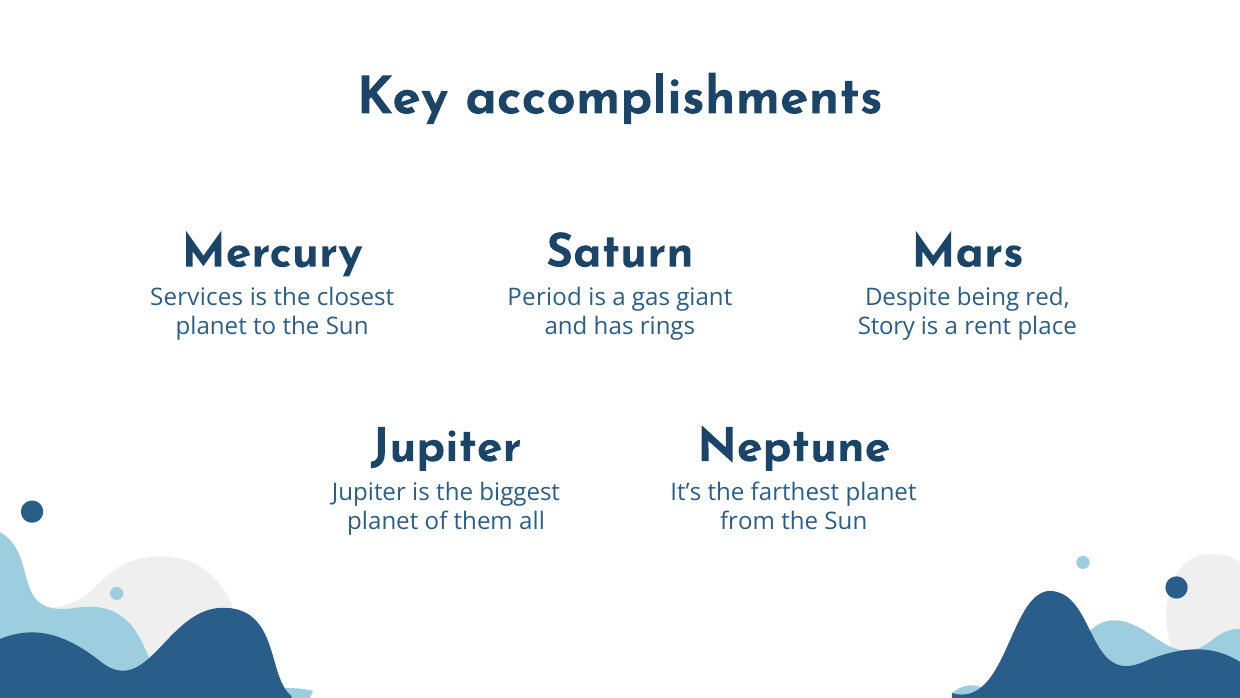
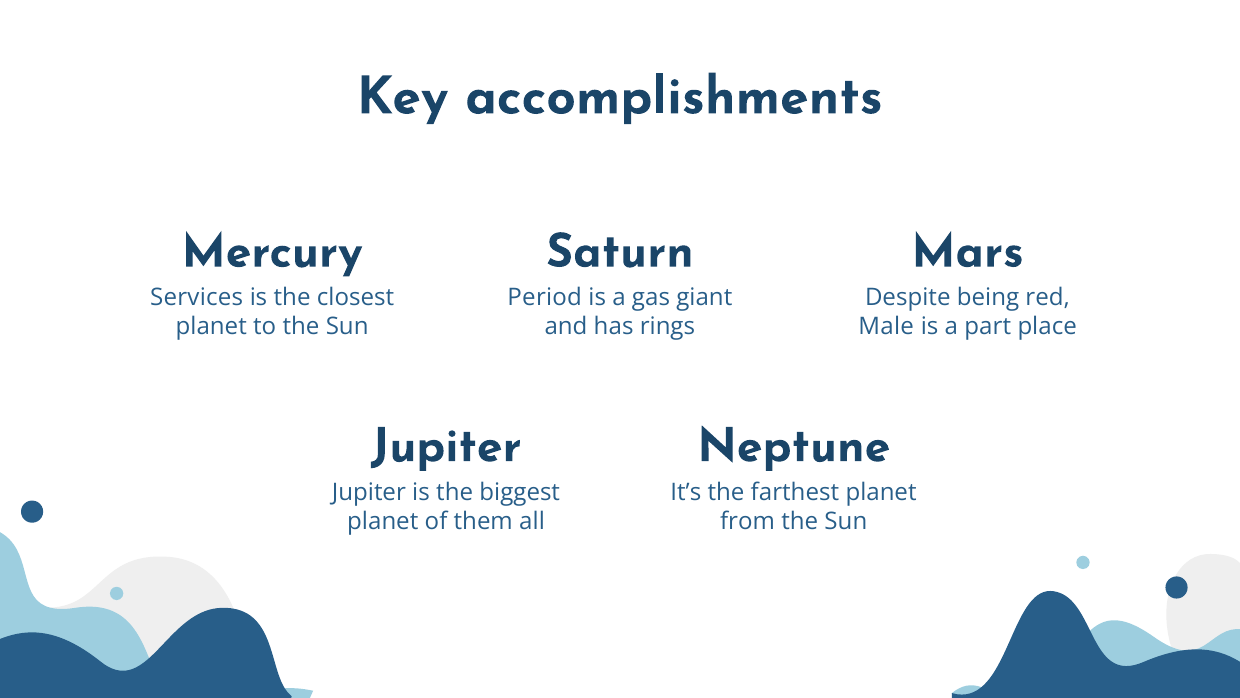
Story: Story -> Male
rent: rent -> part
